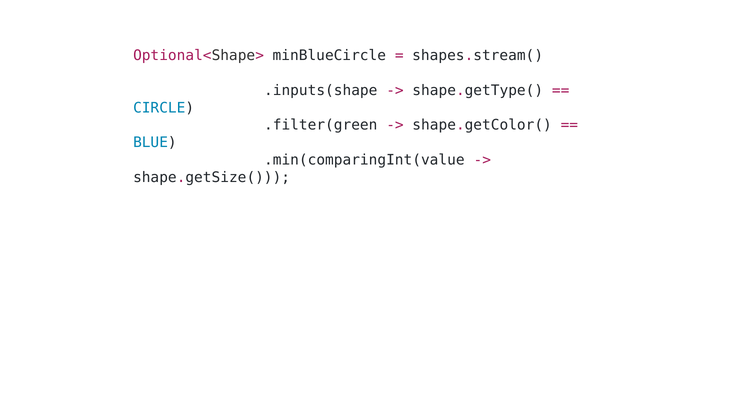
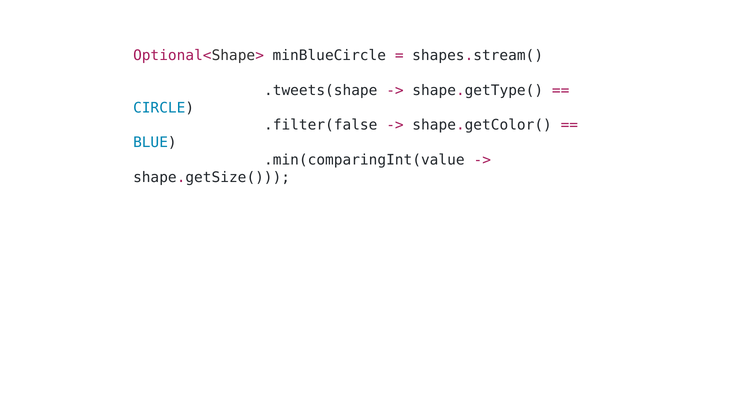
.inputs(shape: .inputs(shape -> .tweets(shape
.filter(green: .filter(green -> .filter(false
